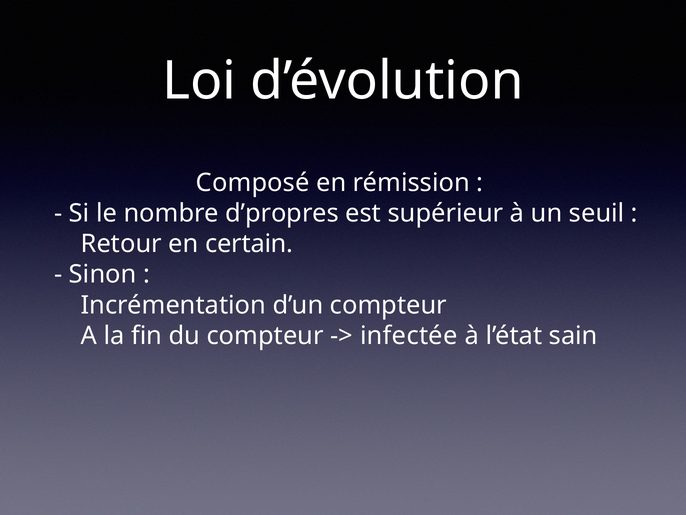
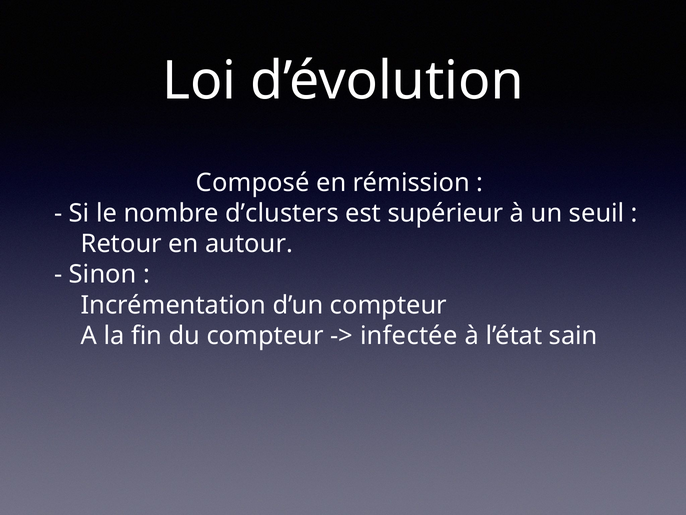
d’propres: d’propres -> d’clusters
certain: certain -> autour
